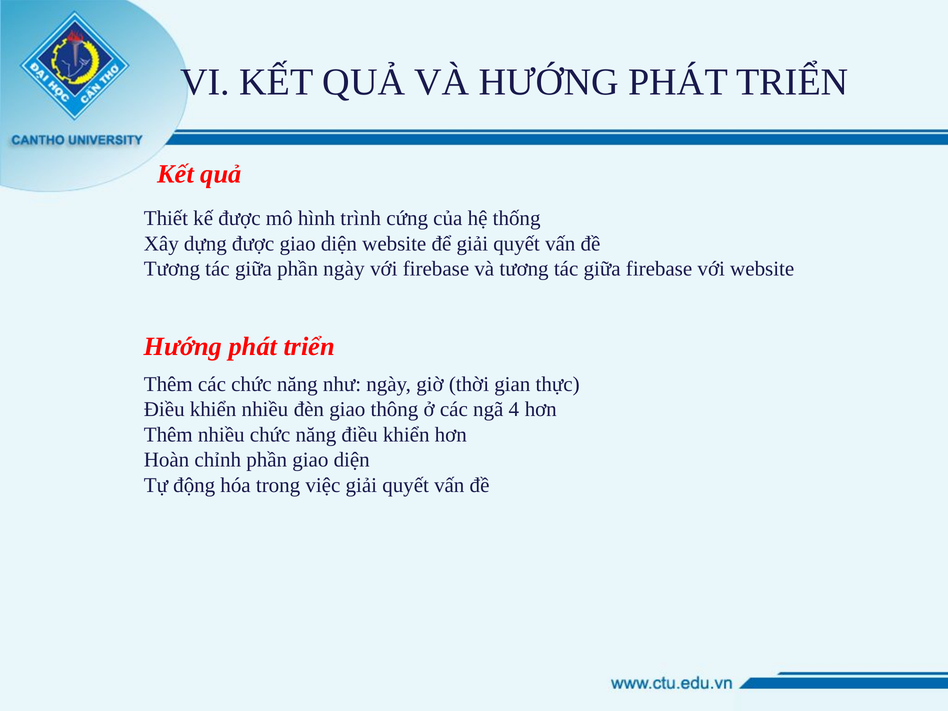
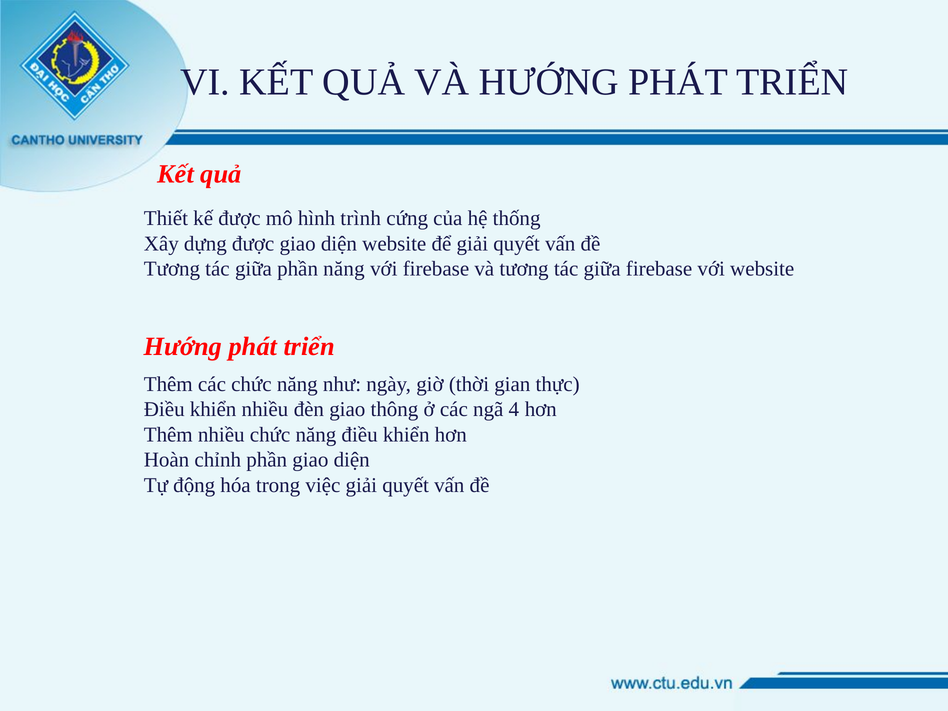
phần ngày: ngày -> năng
